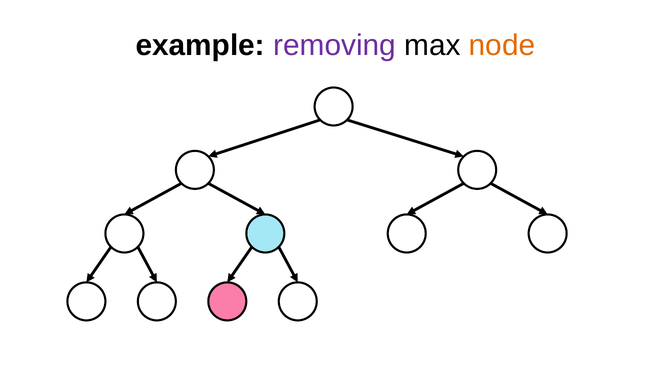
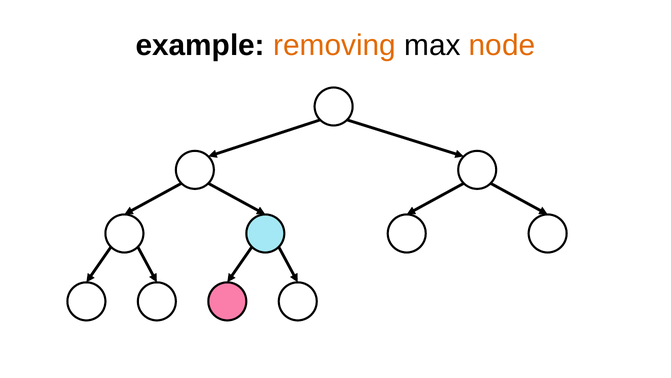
removing colour: purple -> orange
